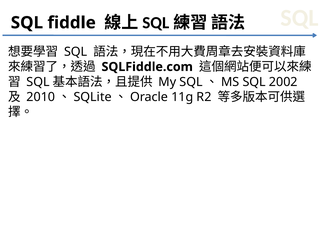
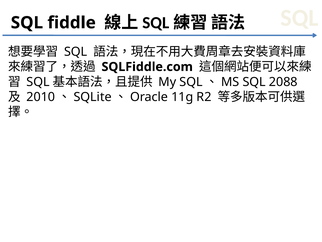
2002: 2002 -> 2088
